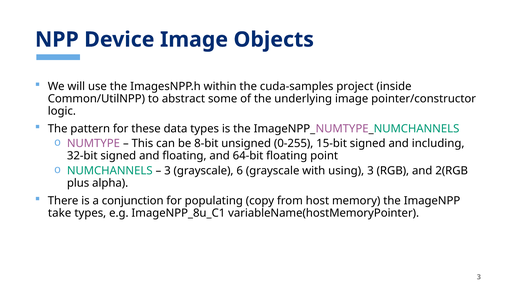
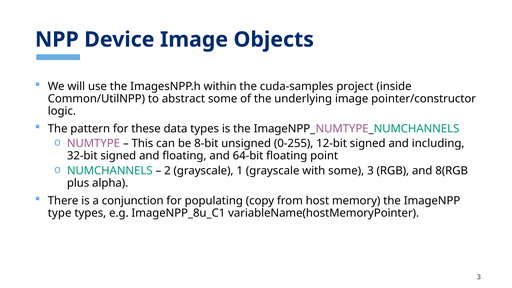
15-bit: 15-bit -> 12-bit
3 at (167, 171): 3 -> 2
6: 6 -> 1
with using: using -> some
2(RGB: 2(RGB -> 8(RGB
take: take -> type
